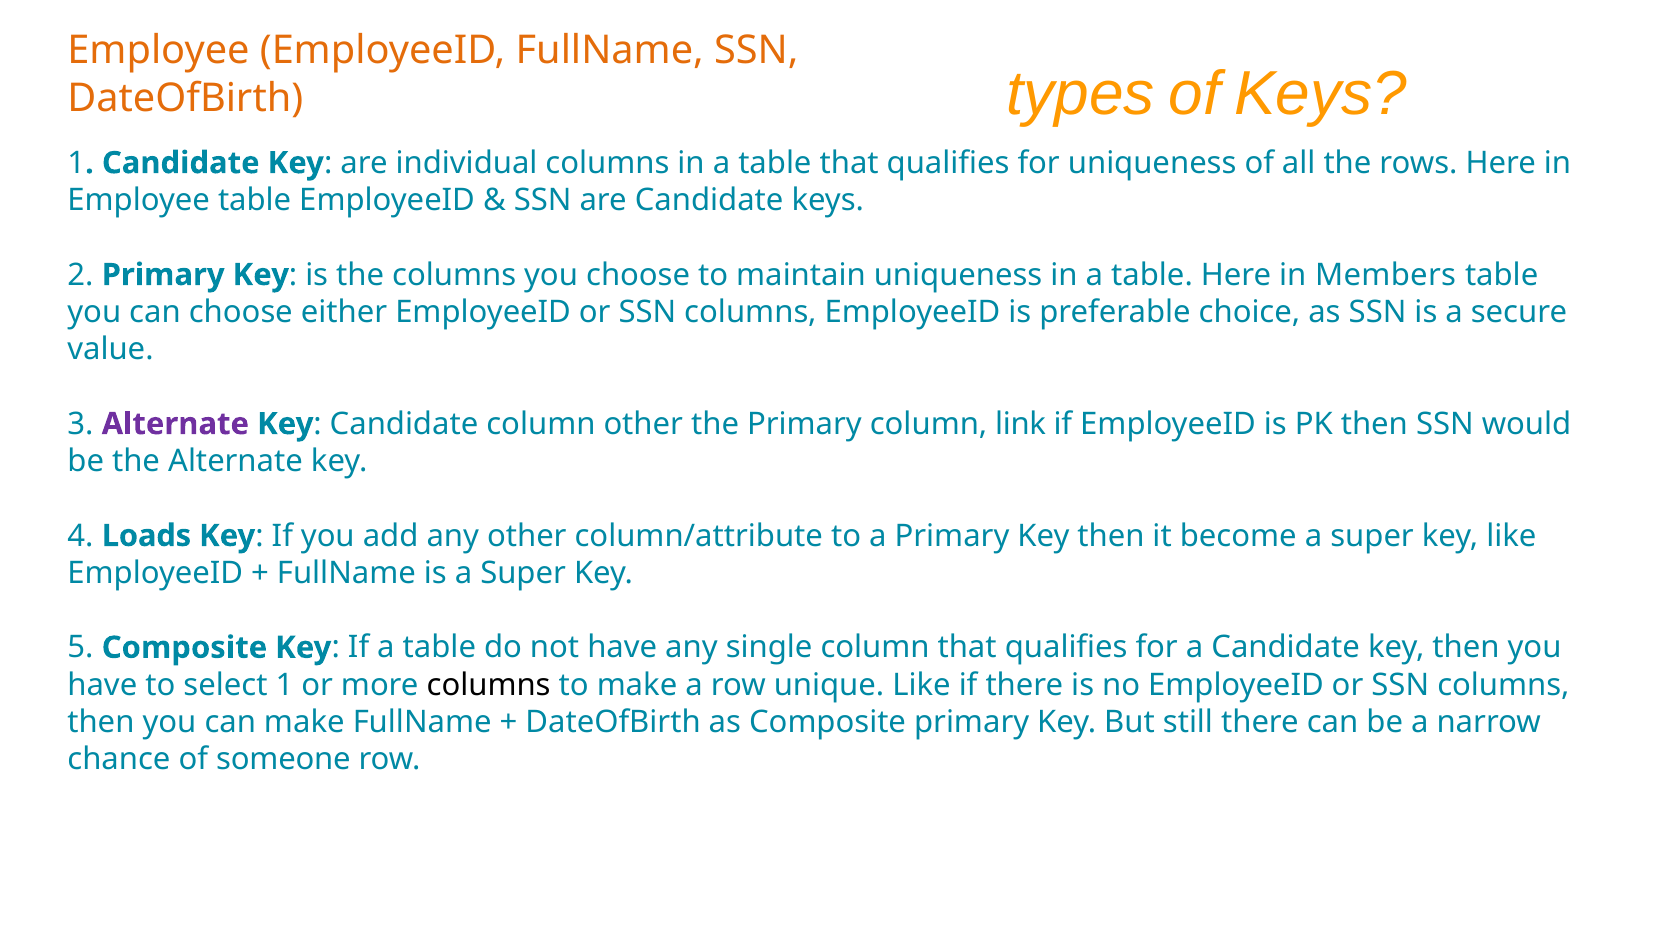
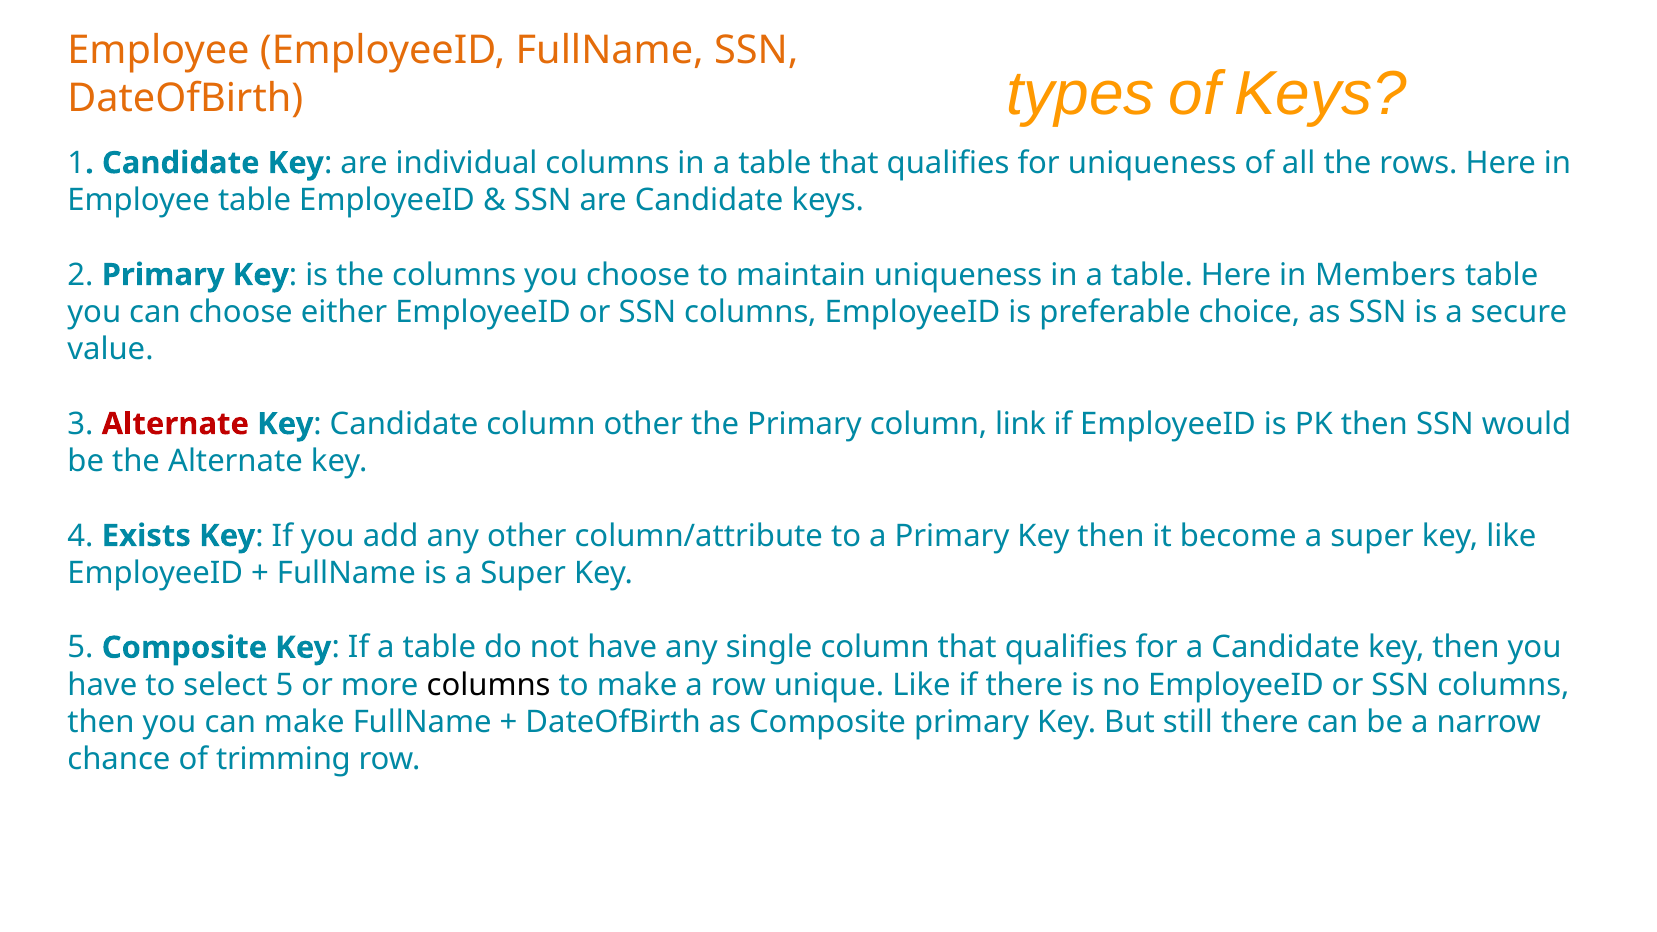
Alternate at (175, 424) colour: purple -> red
Loads: Loads -> Exists
select 1: 1 -> 5
someone: someone -> trimming
